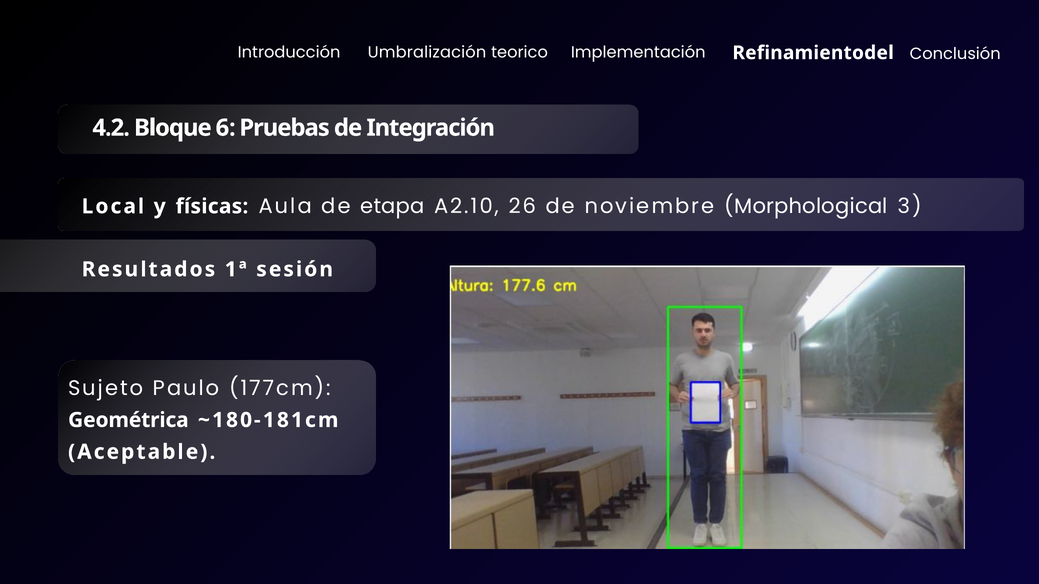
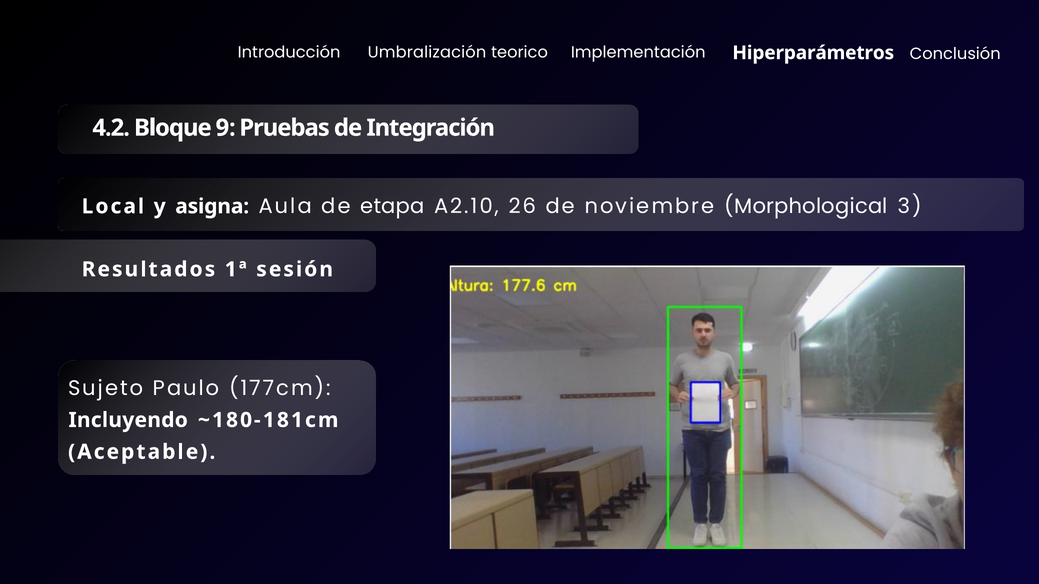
Refinamientodel: Refinamientodel -> Hiperparámetros
6: 6 -> 9
físicas: físicas -> asigna
Geométrica: Geométrica -> Incluyendo
